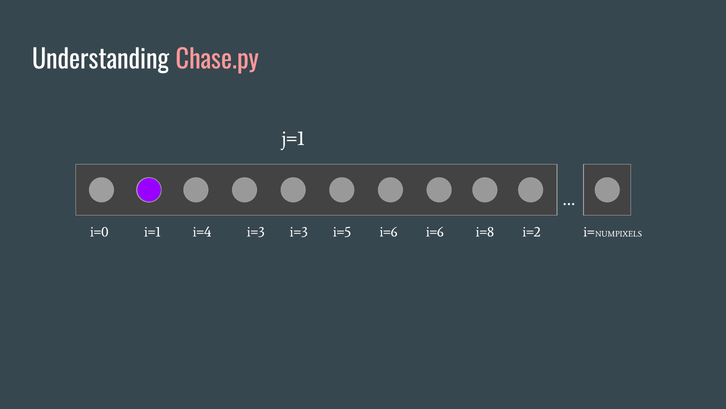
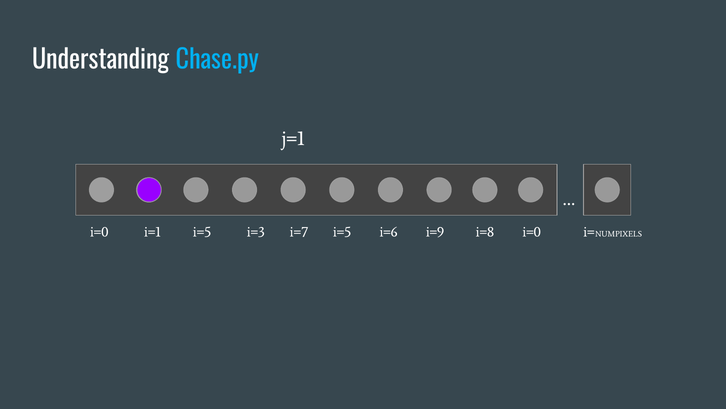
Chase.py colour: pink -> light blue
i=1 i=4: i=4 -> i=5
i=3 i=3: i=3 -> i=7
i=6 i=6: i=6 -> i=9
i=8 i=2: i=2 -> i=0
